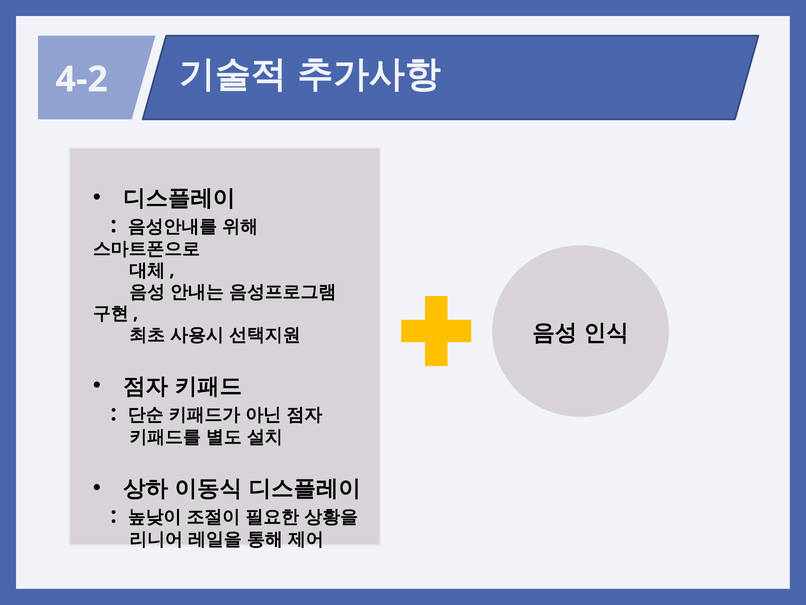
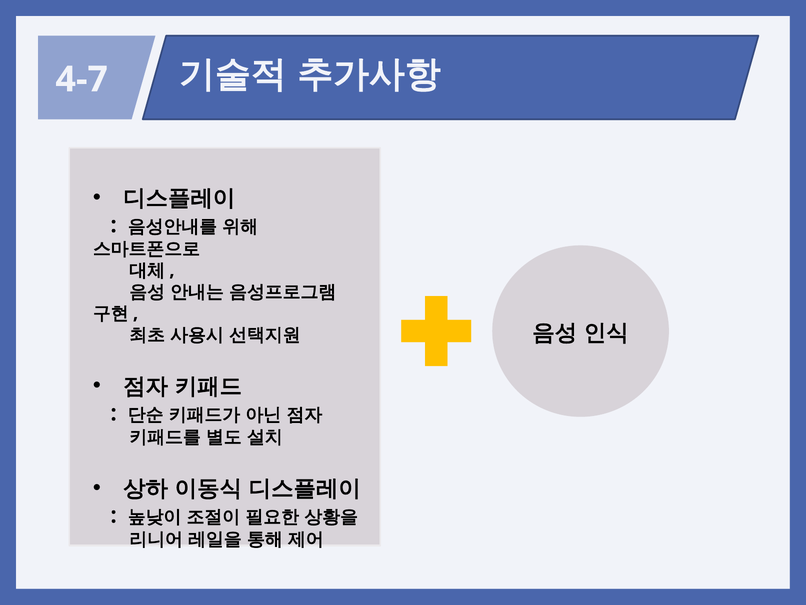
4-2: 4-2 -> 4-7
